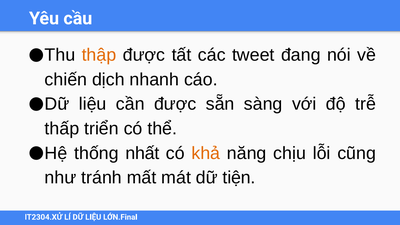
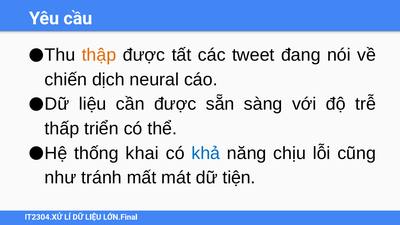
nhanh: nhanh -> neural
nhất: nhất -> khai
khả colour: orange -> blue
